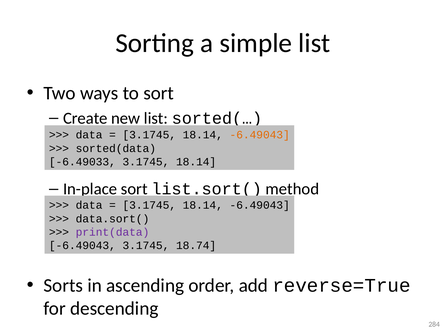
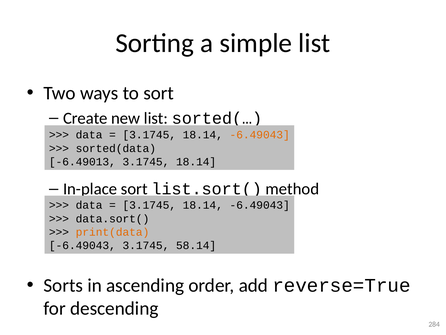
-6.49033: -6.49033 -> -6.49013
print(data colour: purple -> orange
18.74: 18.74 -> 58.14
